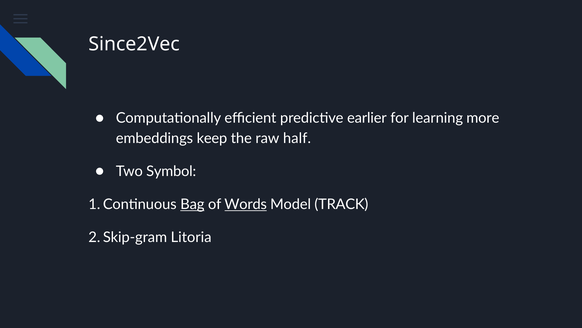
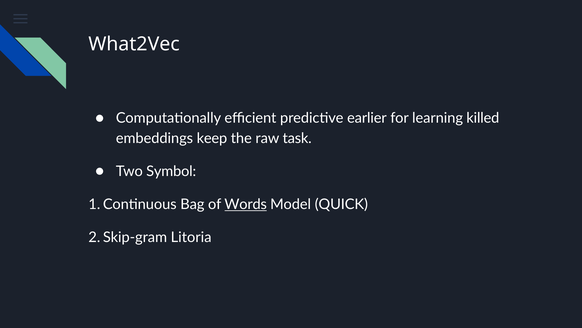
Since2Vec: Since2Vec -> What2Vec
more: more -> killed
half: half -> task
Bag underline: present -> none
TRACK: TRACK -> QUICK
